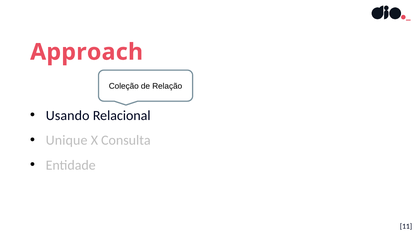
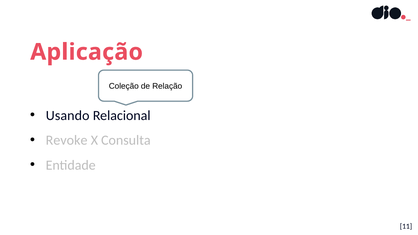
Approach: Approach -> Aplicação
Unique: Unique -> Revoke
